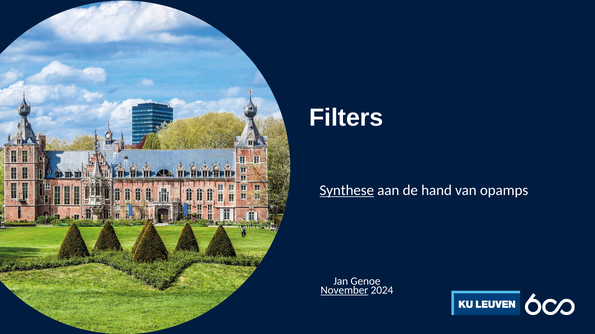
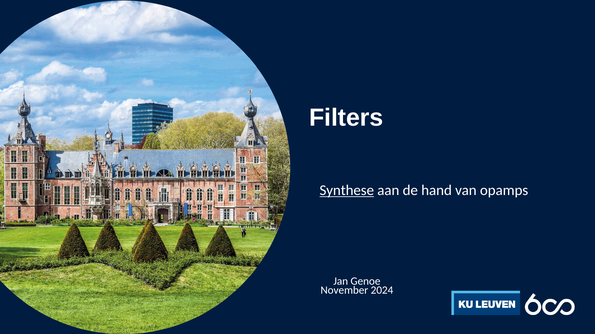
November underline: present -> none
